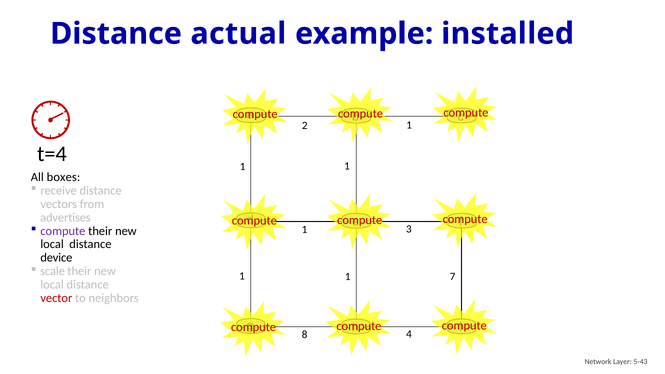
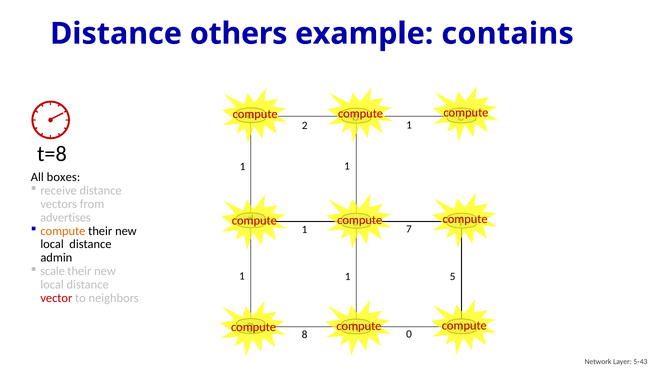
actual: actual -> others
installed: installed -> contains
t=4: t=4 -> t=8
compute at (63, 231) colour: purple -> orange
3: 3 -> 7
device: device -> admin
7: 7 -> 5
4: 4 -> 0
